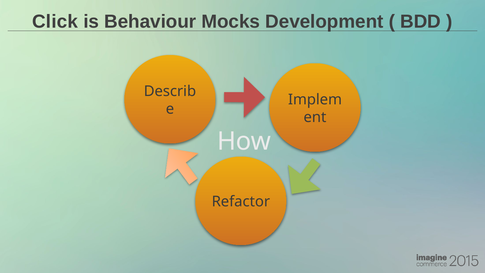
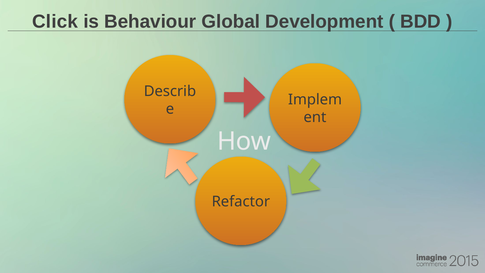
Mocks: Mocks -> Global
